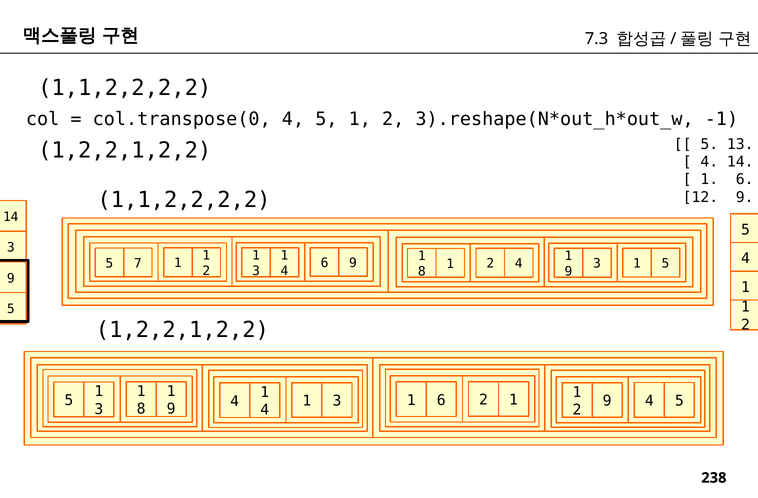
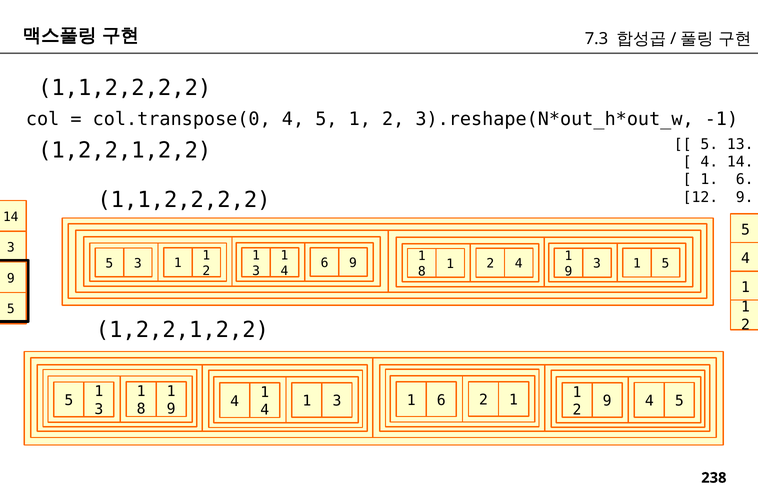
5 7: 7 -> 3
